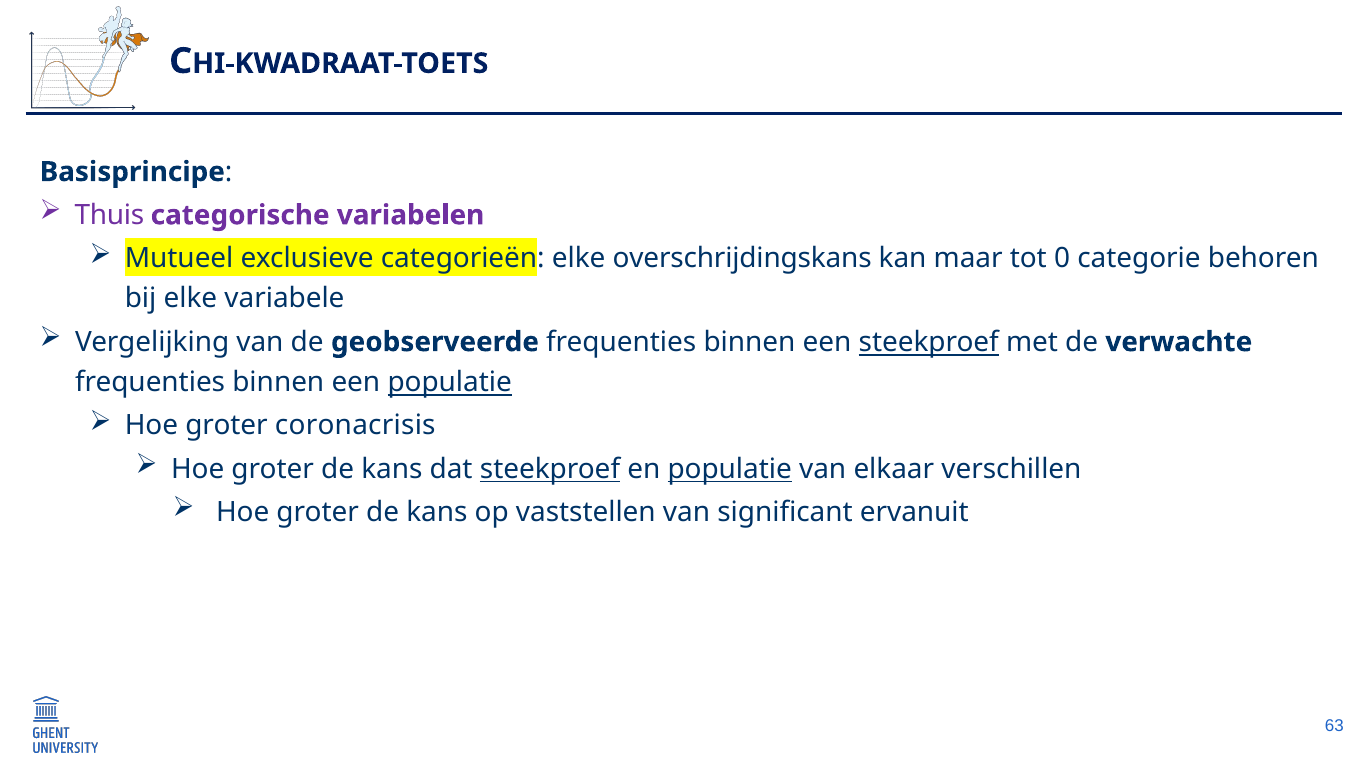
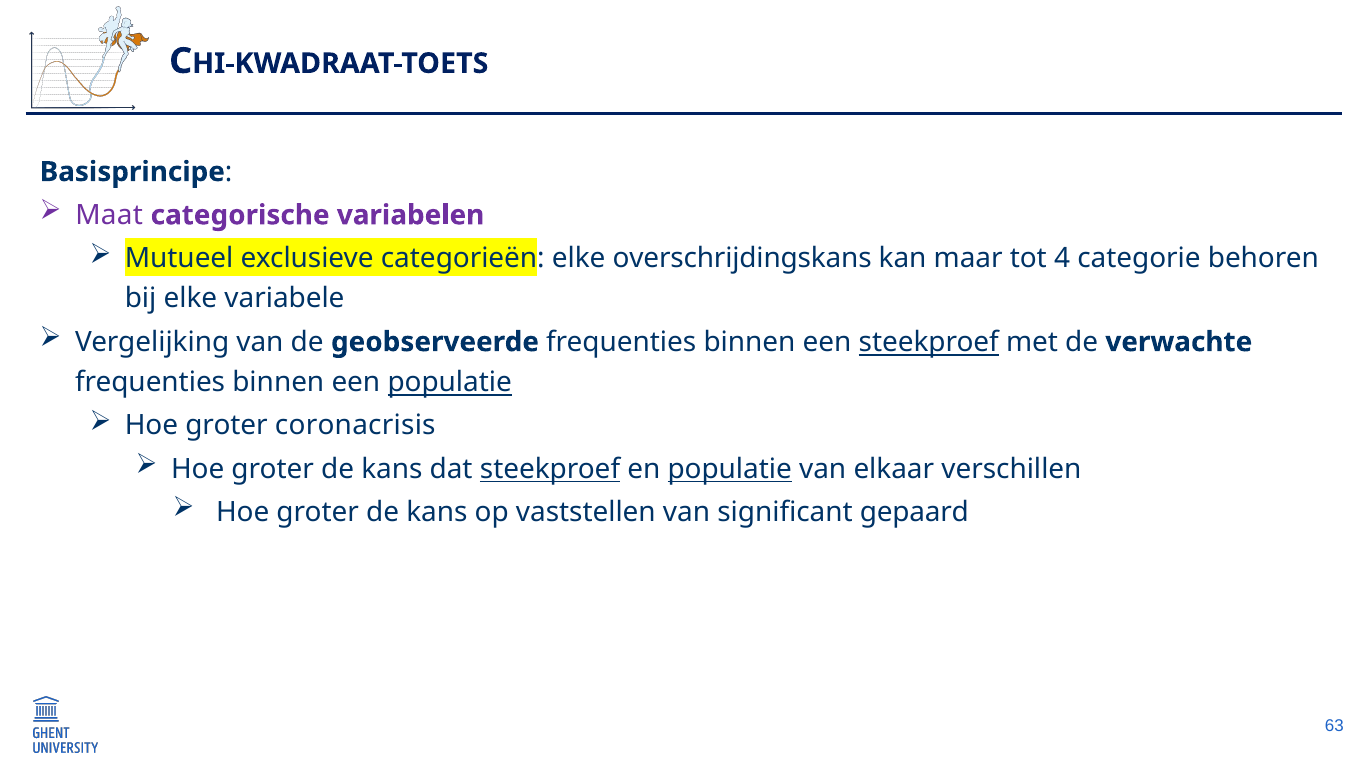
Thuis: Thuis -> Maat
0: 0 -> 4
ervanuit: ervanuit -> gepaard
